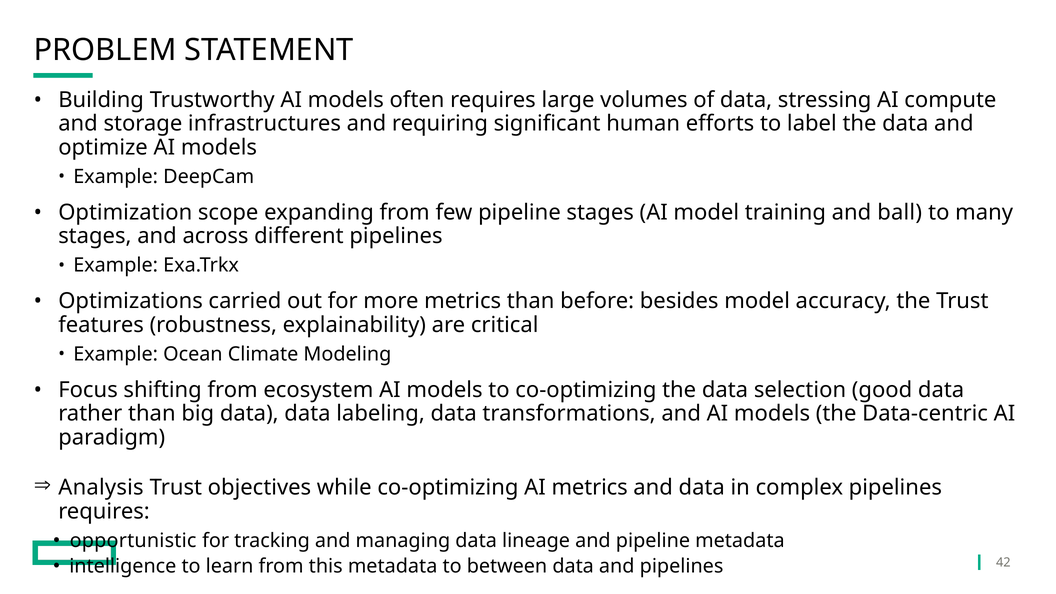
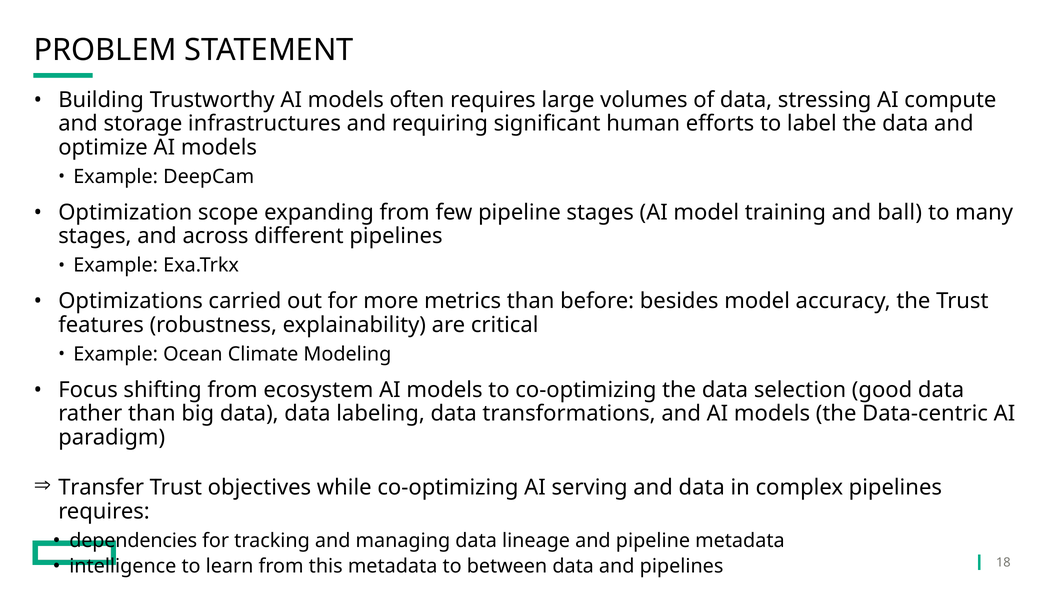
Analysis: Analysis -> Transfer
AI metrics: metrics -> serving
opportunistic: opportunistic -> dependencies
42: 42 -> 18
